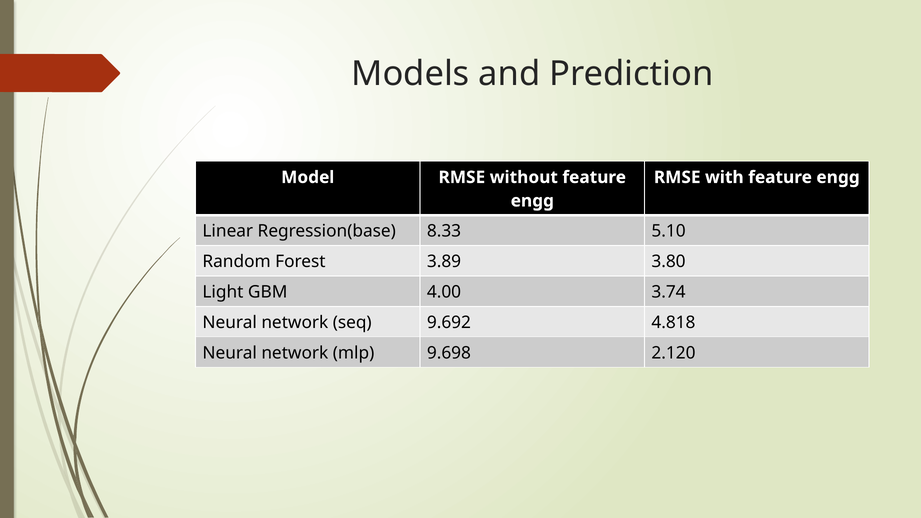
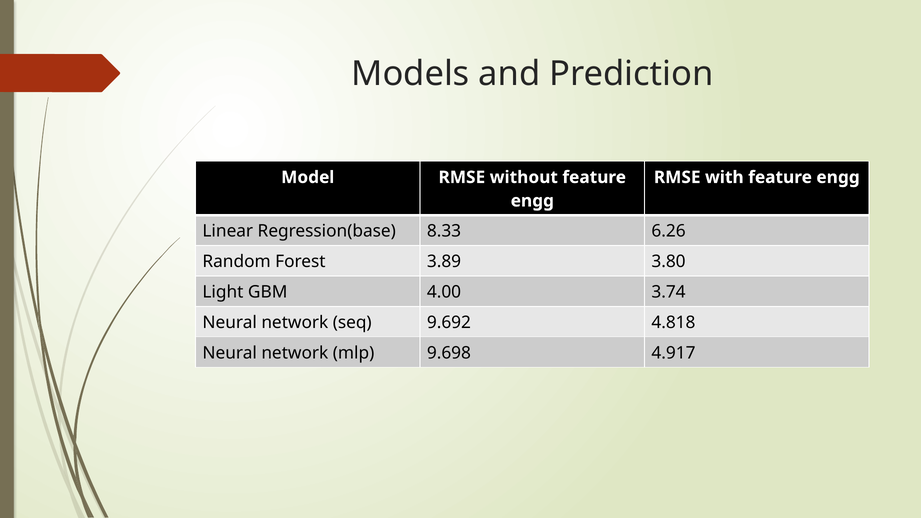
5.10: 5.10 -> 6.26
2.120: 2.120 -> 4.917
